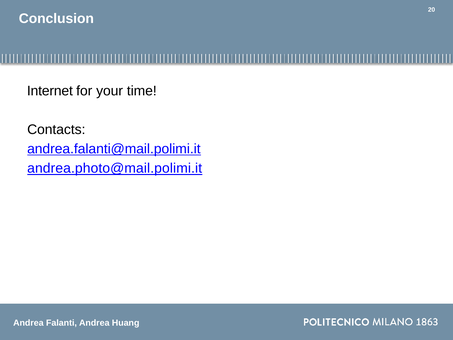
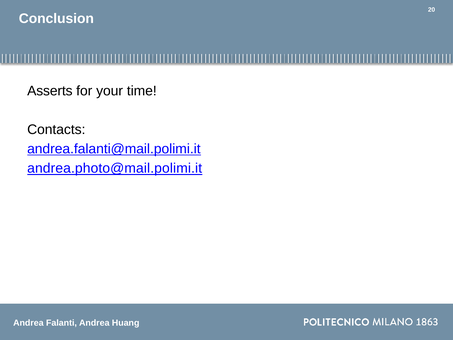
Internet: Internet -> Asserts
